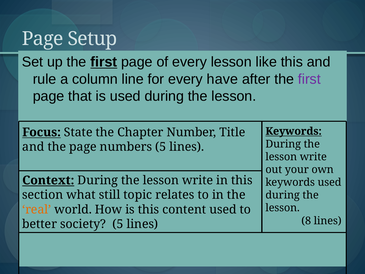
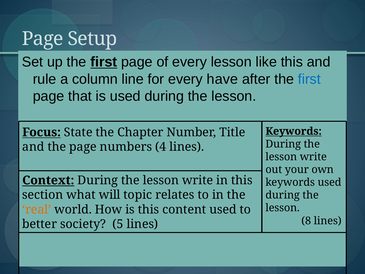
first at (309, 79) colour: purple -> blue
numbers 5: 5 -> 4
still: still -> will
